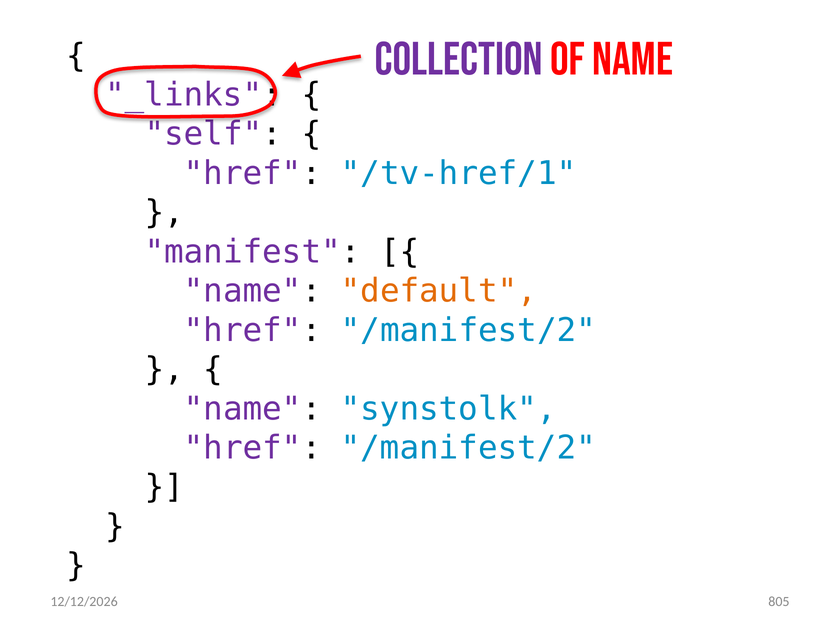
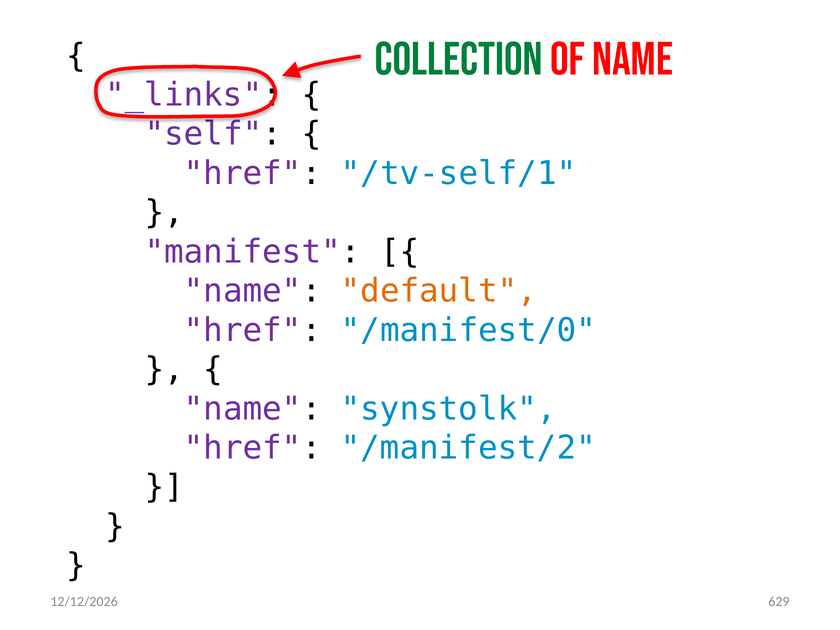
COLLECTION colour: purple -> green
/tv-href/1: /tv-href/1 -> /tv-self/1
/manifest/2 at (468, 330): /manifest/2 -> /manifest/0
805: 805 -> 629
